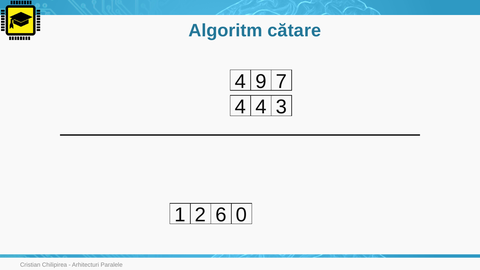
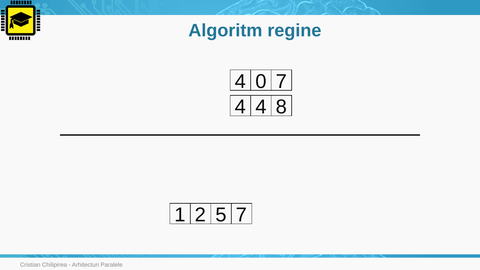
cătare: cătare -> regine
9: 9 -> 0
3: 3 -> 8
6: 6 -> 5
2 0: 0 -> 7
